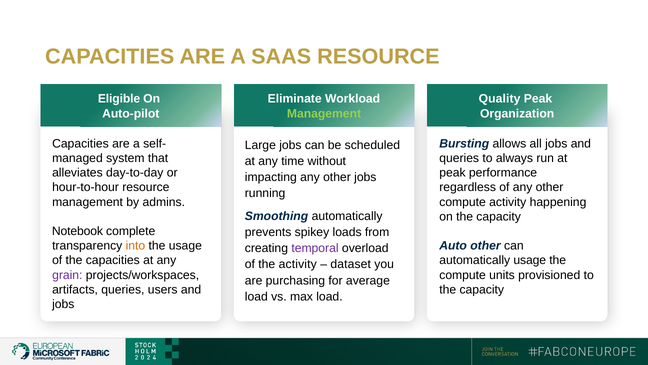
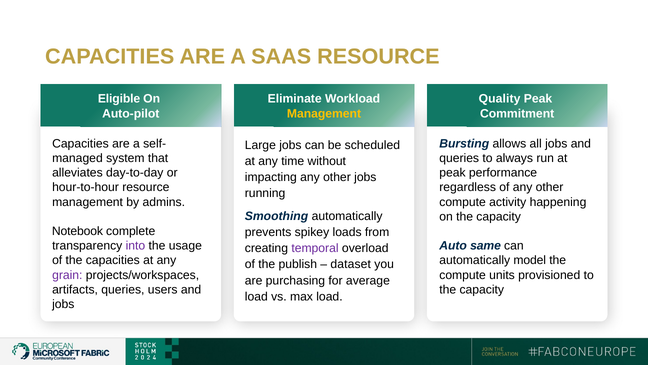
Management at (324, 113) colour: light green -> yellow
Organization: Organization -> Commitment
into colour: orange -> purple
Auto other: other -> same
automatically usage: usage -> model
the activity: activity -> publish
